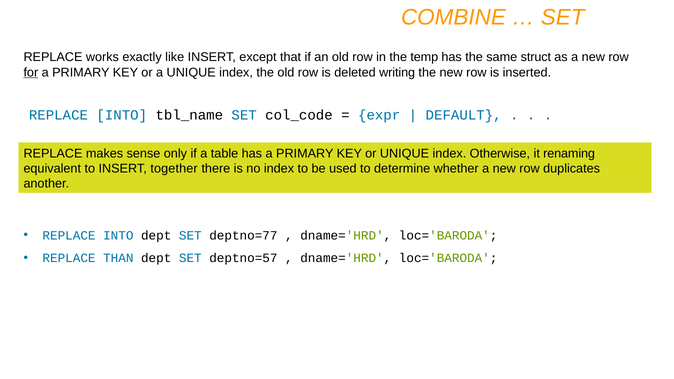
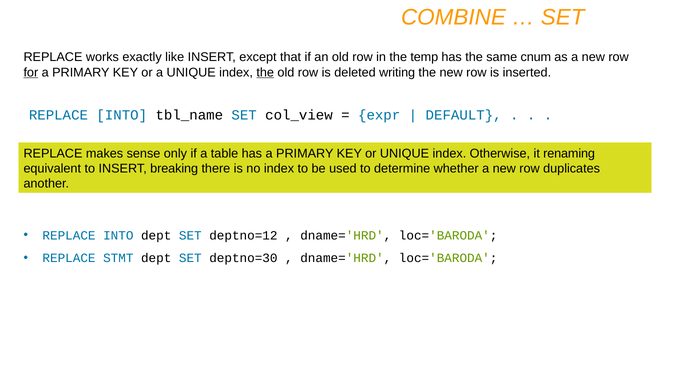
struct: struct -> cnum
the at (265, 72) underline: none -> present
col_code: col_code -> col_view
together: together -> breaking
deptno=77: deptno=77 -> deptno=12
THAN: THAN -> STMT
deptno=57: deptno=57 -> deptno=30
